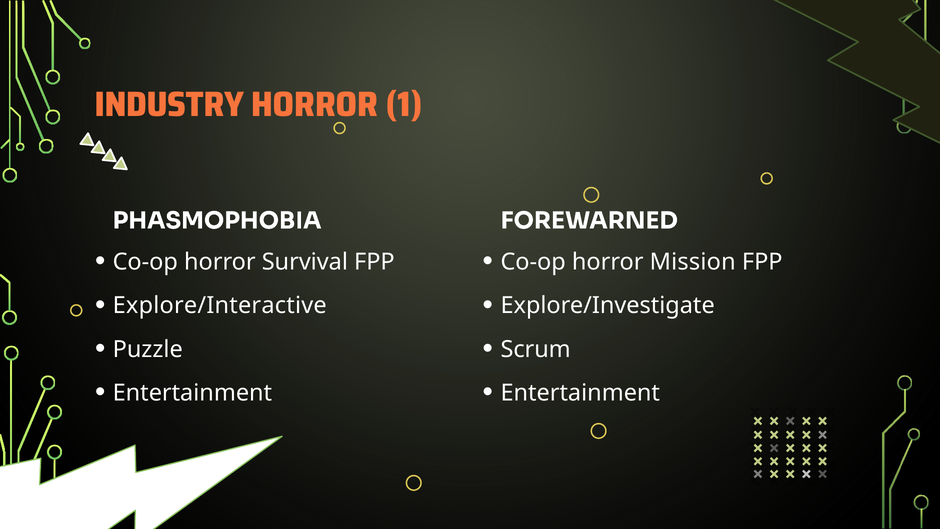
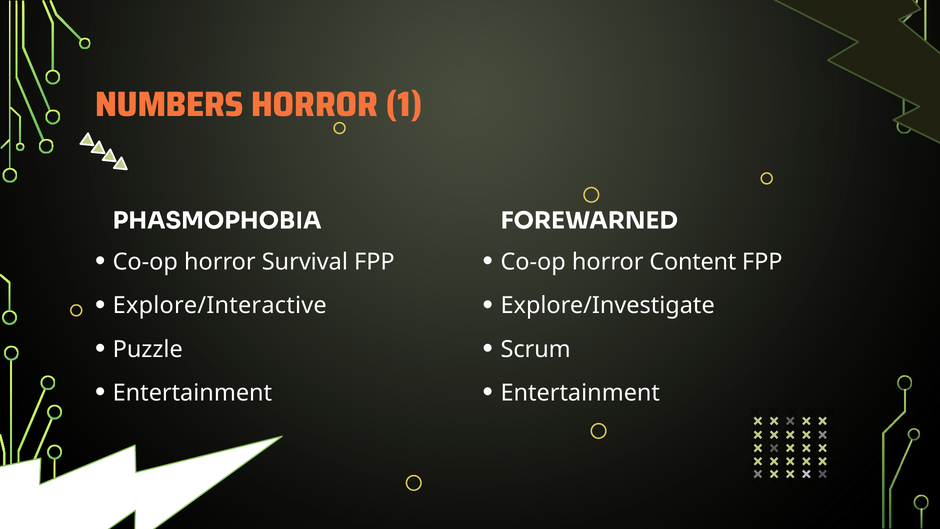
INDUSTRY: INDUSTRY -> NUMBERS
Mission: Mission -> Content
